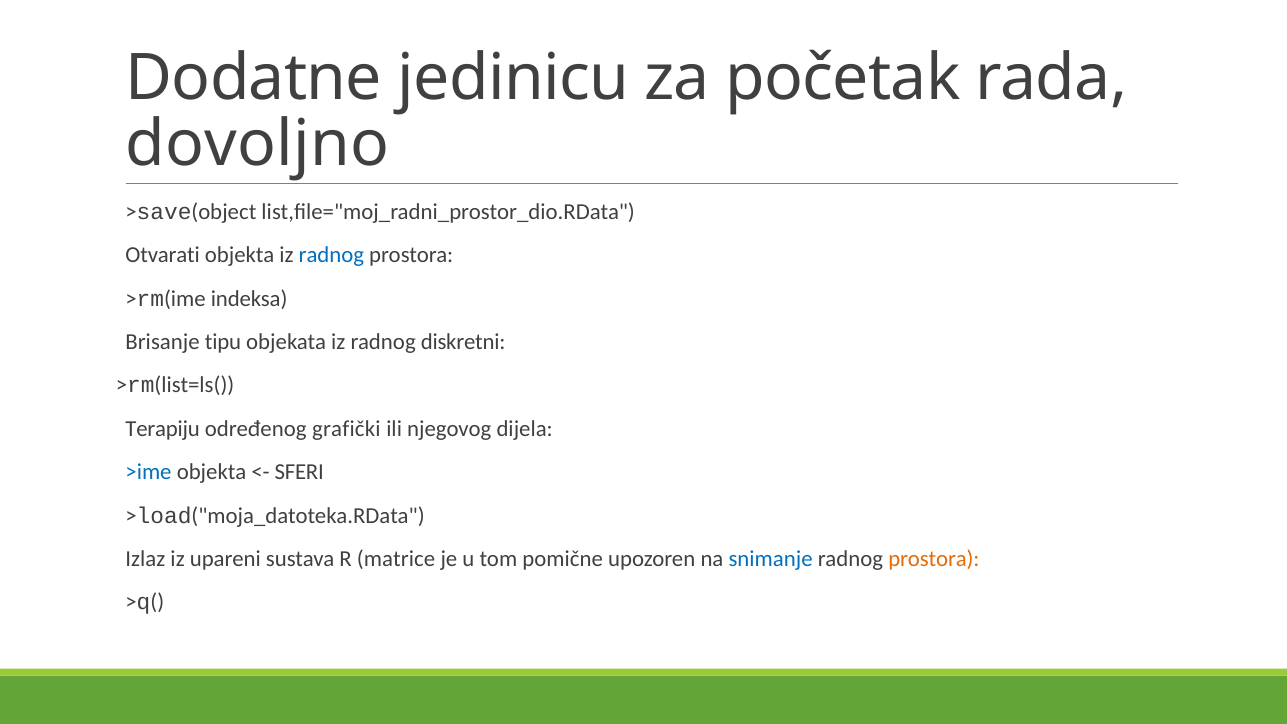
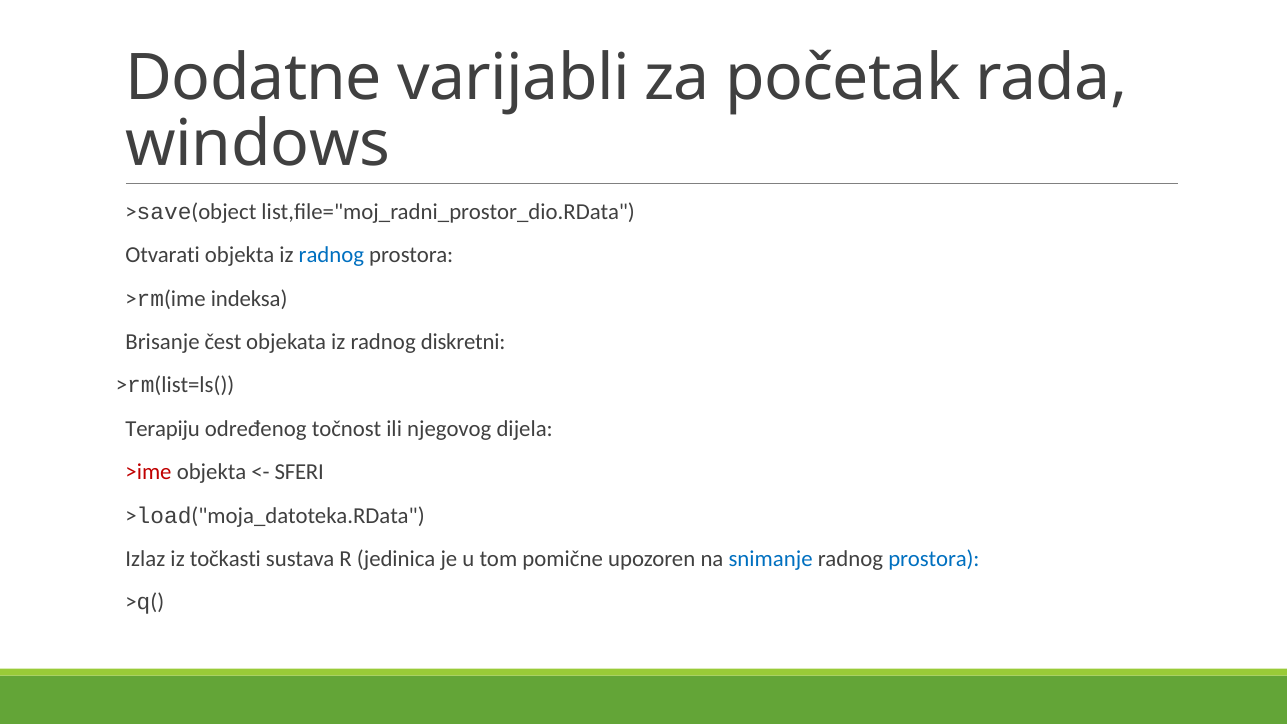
jedinicu: jedinicu -> varijabli
dovoljno: dovoljno -> windows
tipu: tipu -> čest
grafički: grafički -> točnost
>ime colour: blue -> red
upareni: upareni -> točkasti
matrice: matrice -> jedinica
prostora at (934, 559) colour: orange -> blue
